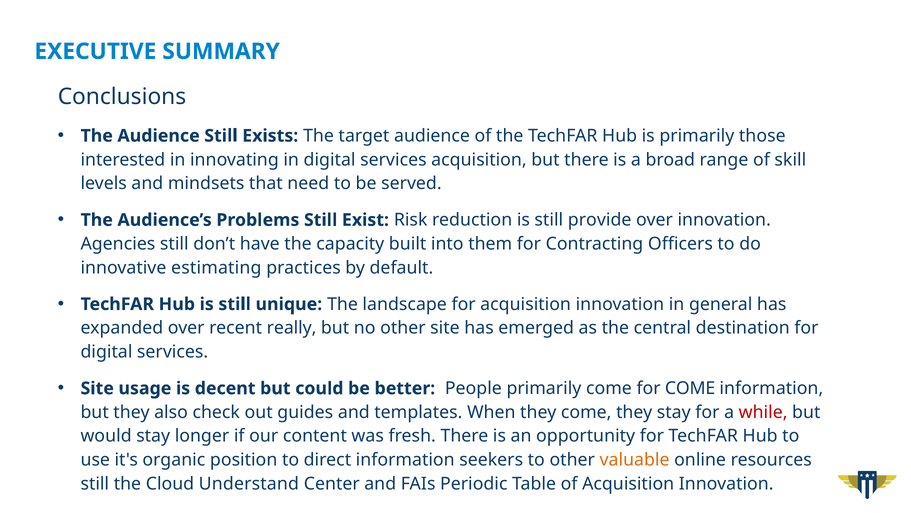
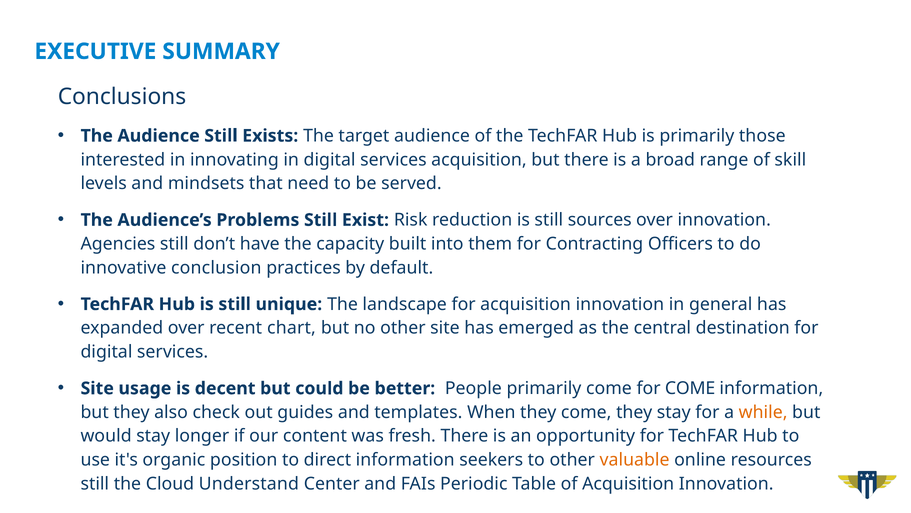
provide: provide -> sources
estimating: estimating -> conclusion
really: really -> chart
while colour: red -> orange
